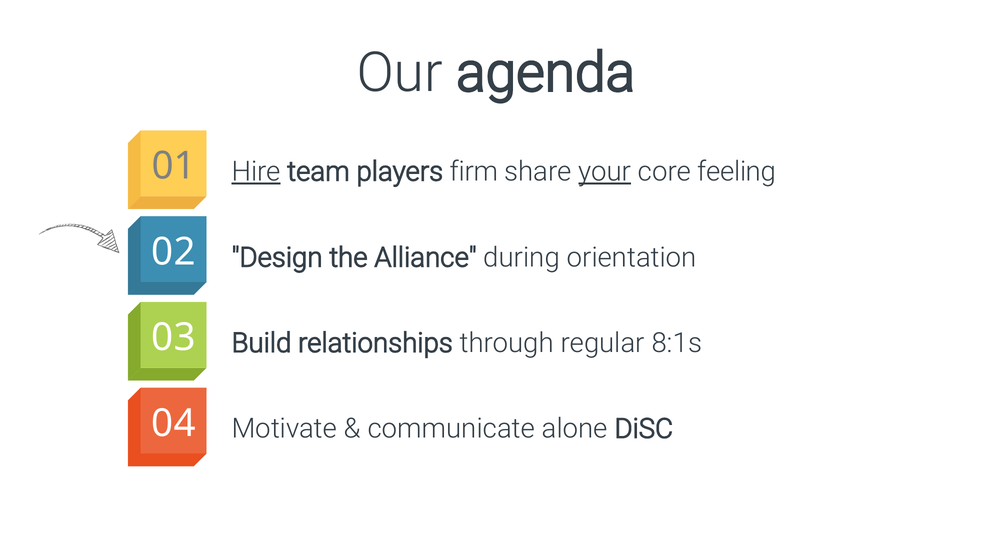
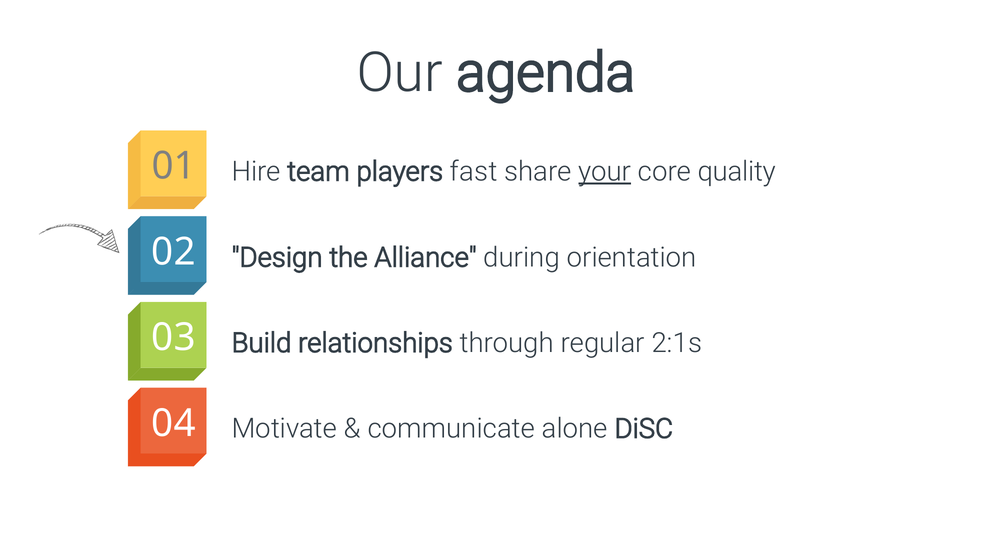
Hire underline: present -> none
firm: firm -> fast
feeling: feeling -> quality
8:1s: 8:1s -> 2:1s
